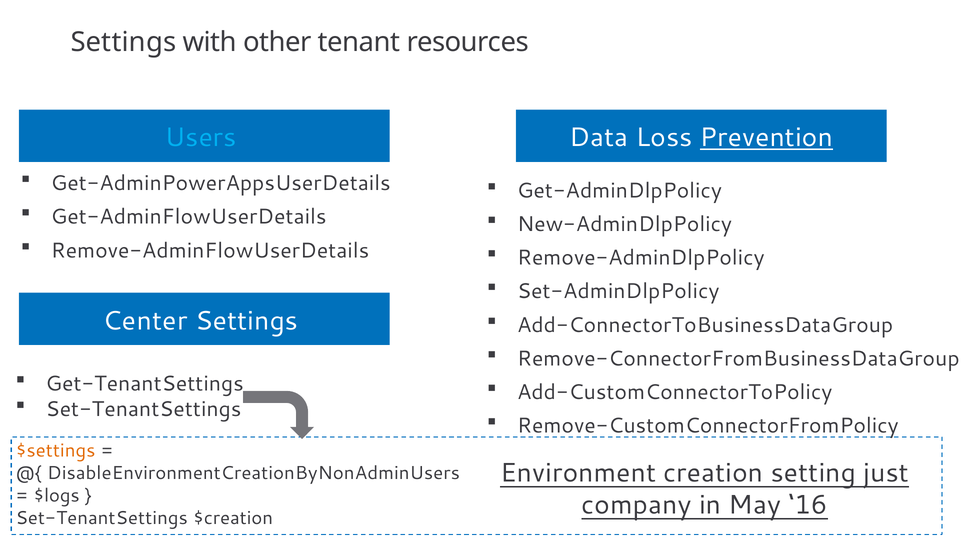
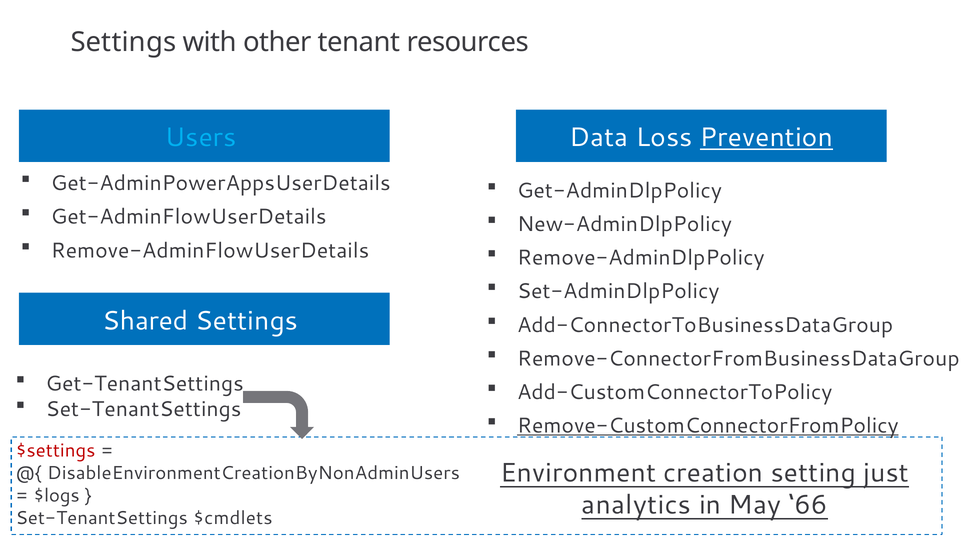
Center: Center -> Shared
Remove-CustomConnectorFromPolicy underline: none -> present
$settings colour: orange -> red
company: company -> analytics
16: 16 -> 66
$creation: $creation -> $cmdlets
